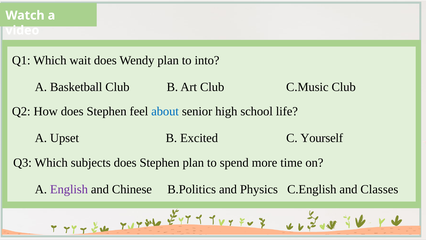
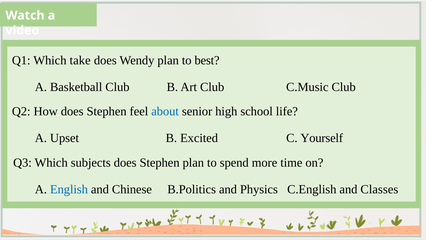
wait: wait -> take
into: into -> best
English colour: purple -> blue
